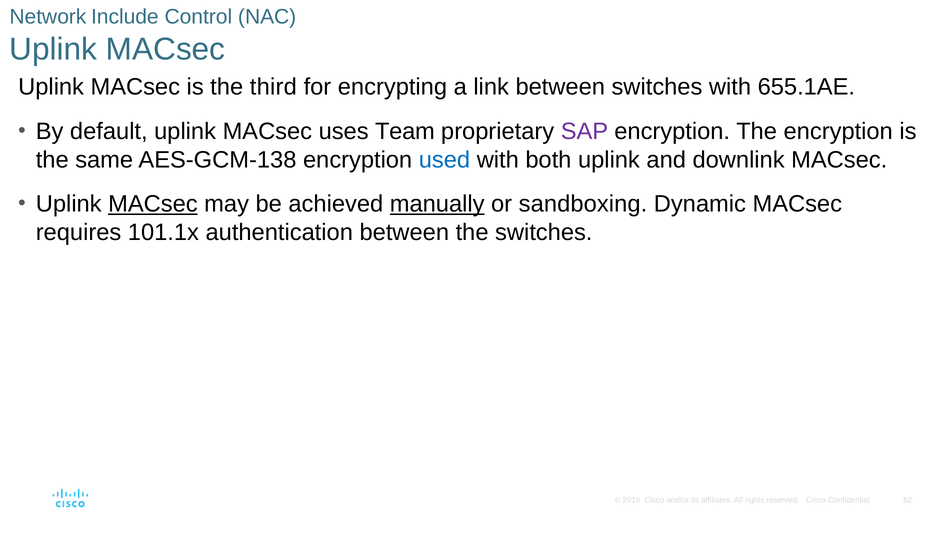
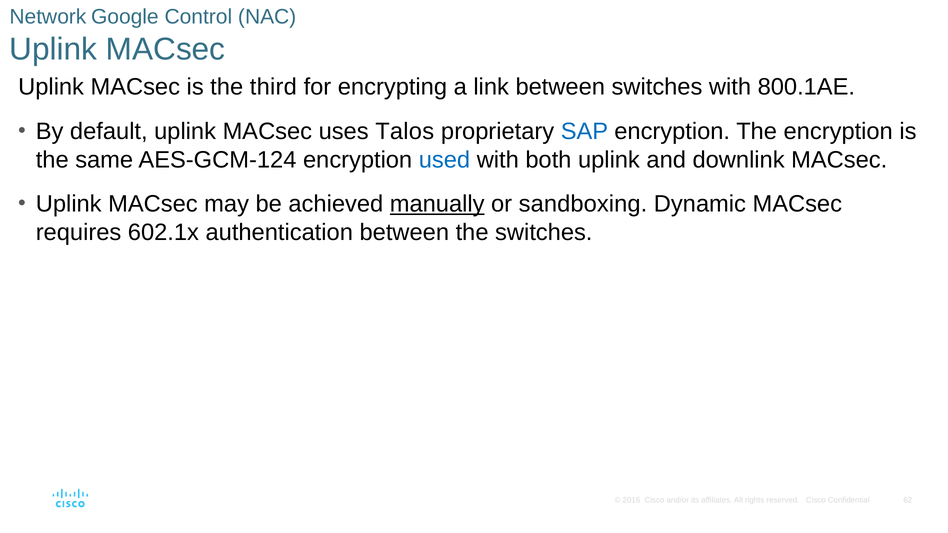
Include: Include -> Google
655.1AE: 655.1AE -> 800.1AE
Team: Team -> Talos
SAP colour: purple -> blue
AES-GCM-138: AES-GCM-138 -> AES-GCM-124
MACsec at (153, 204) underline: present -> none
101.1x: 101.1x -> 602.1x
